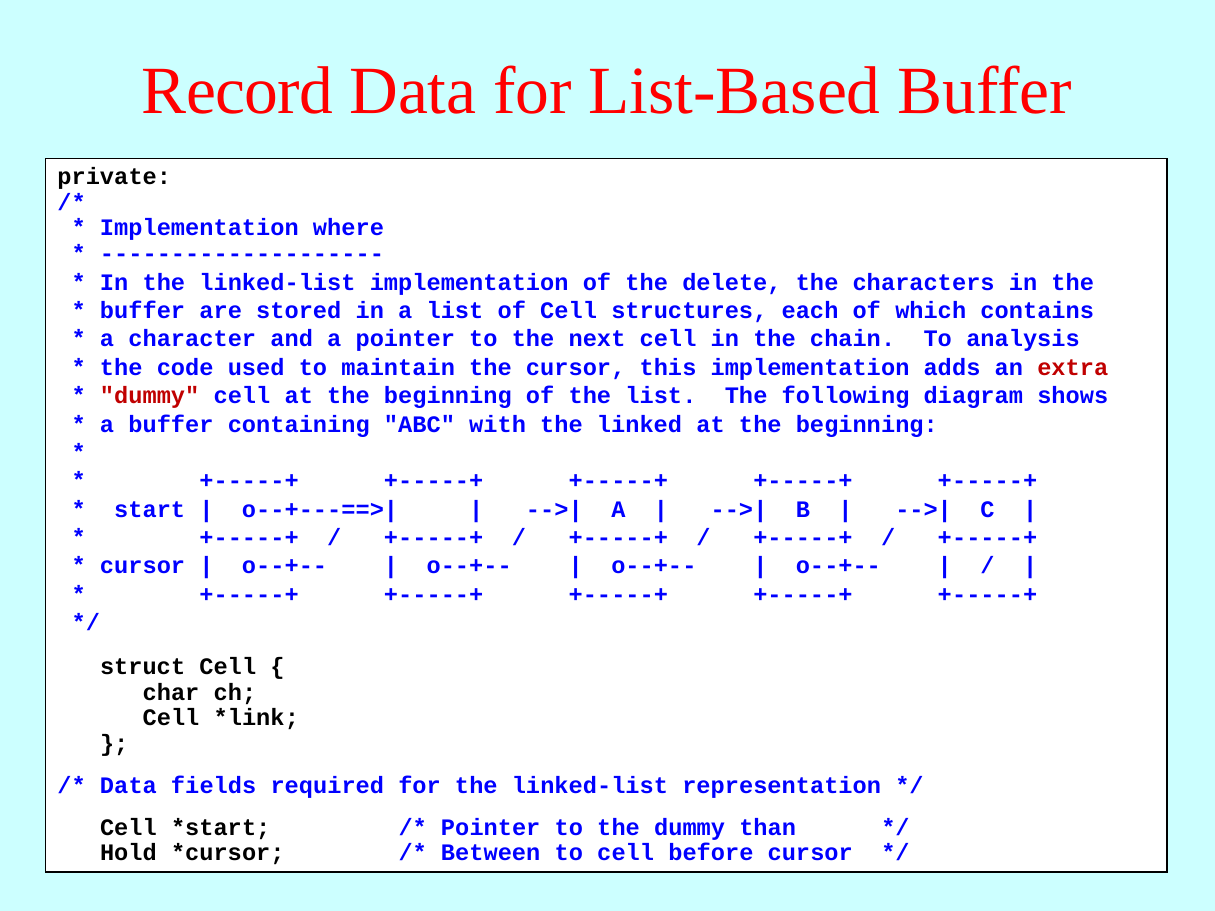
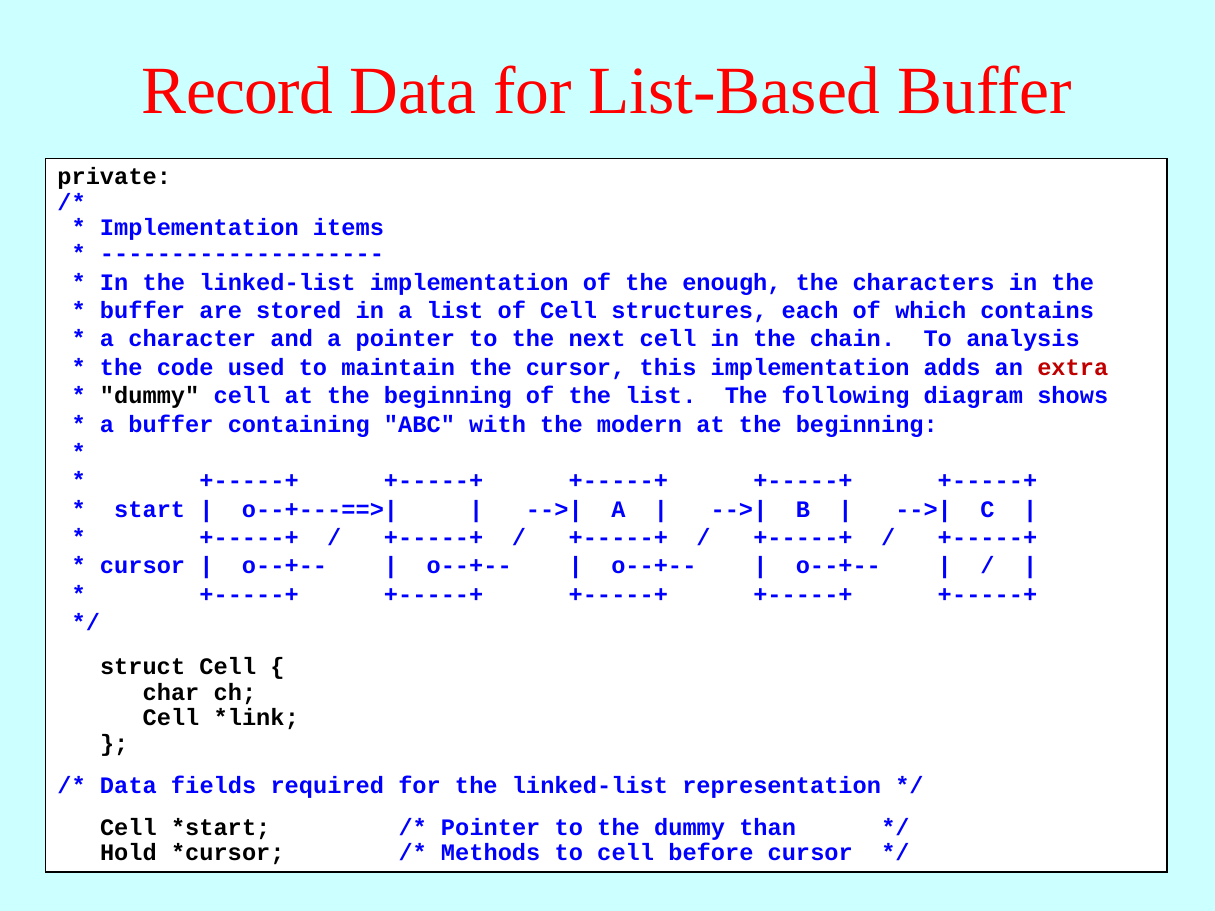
where: where -> items
delete: delete -> enough
dummy at (150, 396) colour: red -> black
linked: linked -> modern
Between: Between -> Methods
